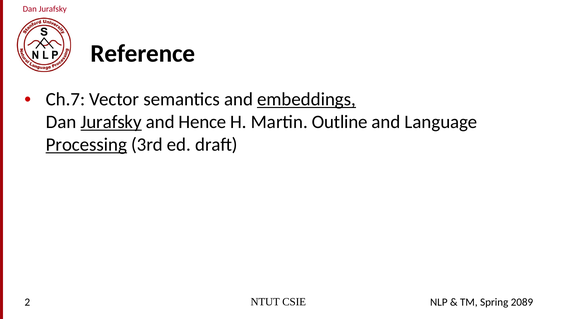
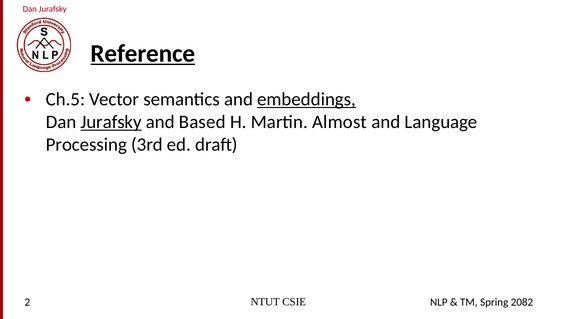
Reference underline: none -> present
Ch.7: Ch.7 -> Ch.5
Hence: Hence -> Based
Outline: Outline -> Almost
Processing underline: present -> none
2089: 2089 -> 2082
